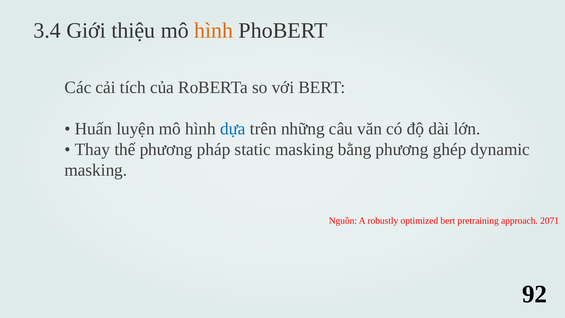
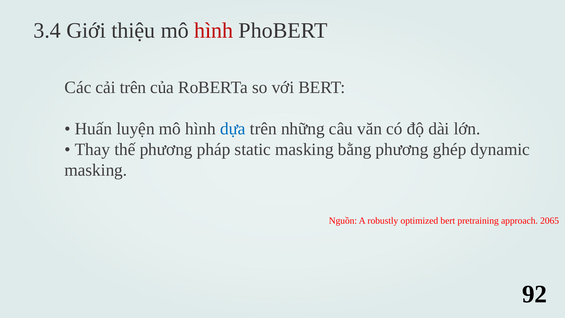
hình at (214, 31) colour: orange -> red
cải tích: tích -> trên
2071: 2071 -> 2065
